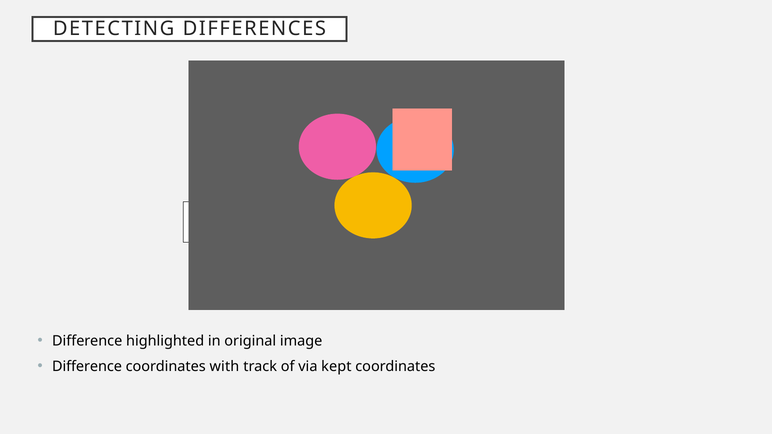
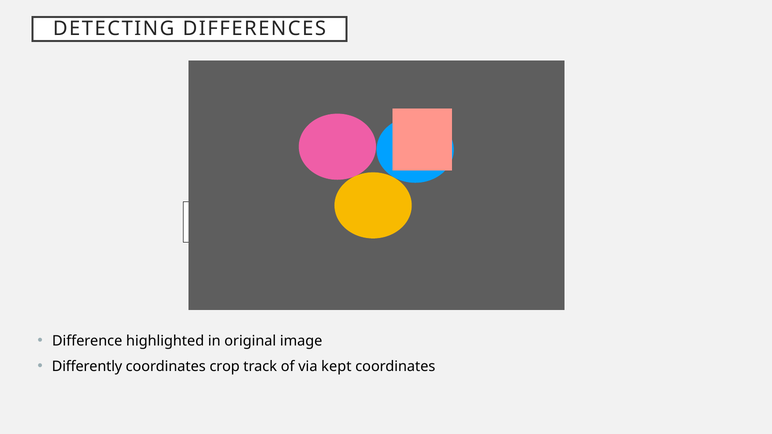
Difference at (87, 367): Difference -> Differently
with: with -> crop
